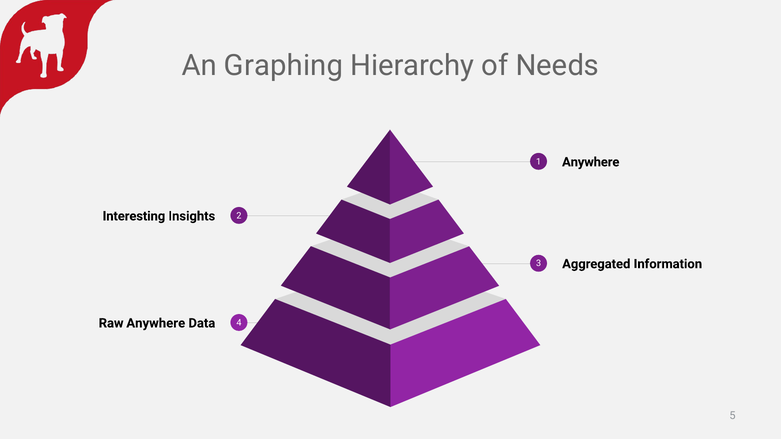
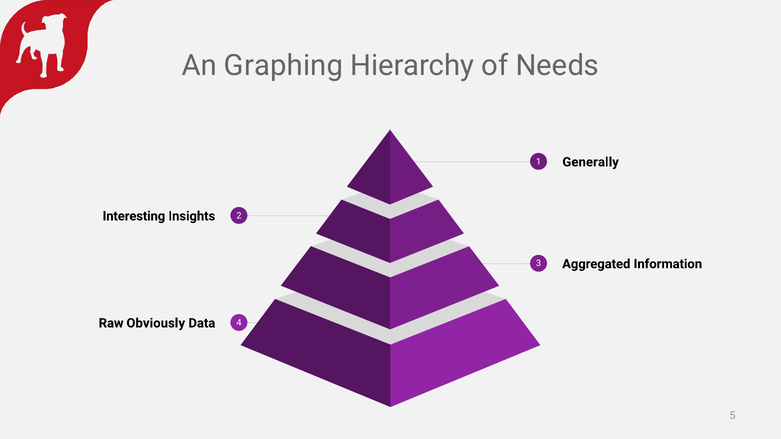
Anywhere at (591, 162): Anywhere -> Generally
Raw Anywhere: Anywhere -> Obviously
